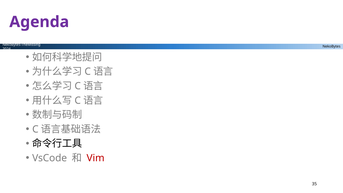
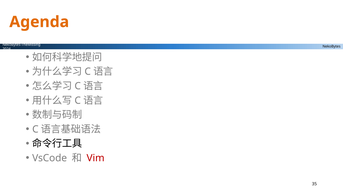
Agenda colour: purple -> orange
